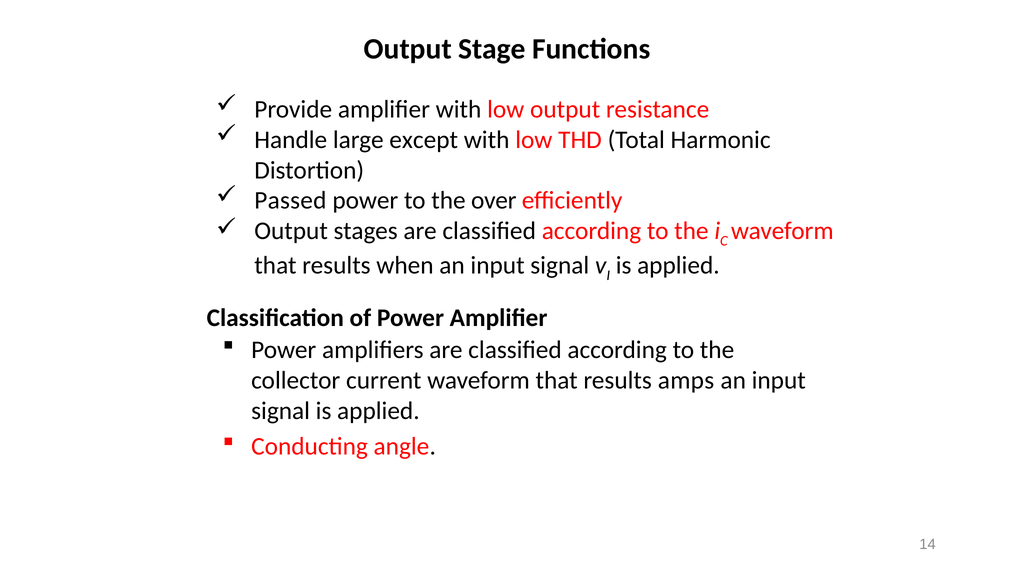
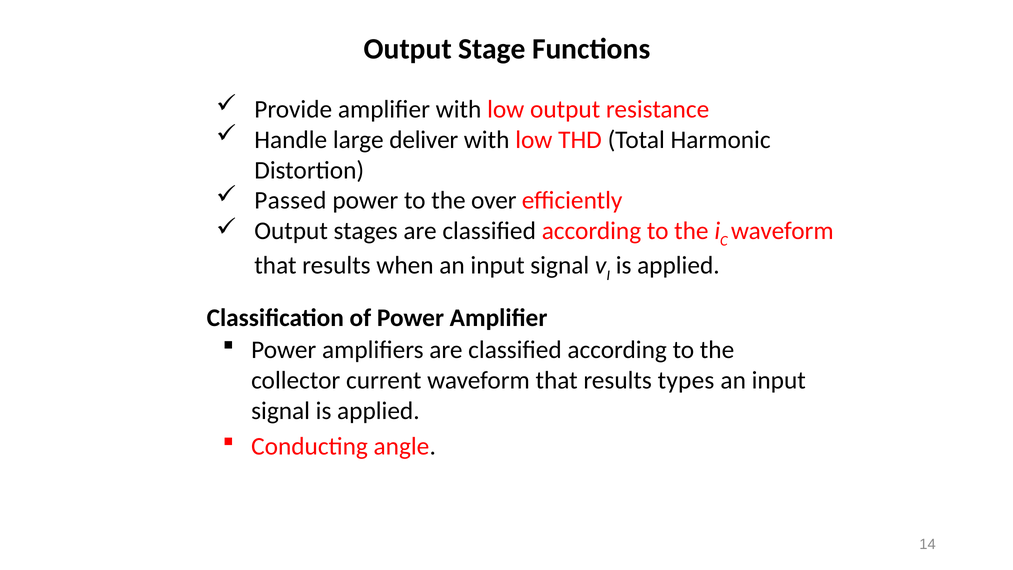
except: except -> deliver
amps: amps -> types
